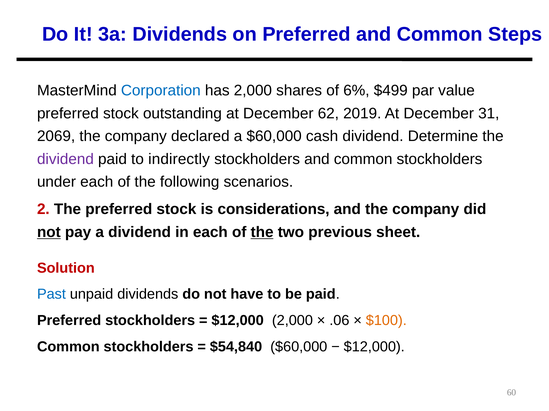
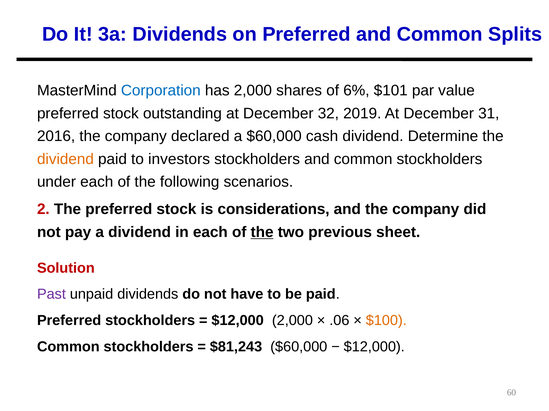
Steps: Steps -> Splits
$499: $499 -> $101
62: 62 -> 32
2069: 2069 -> 2016
dividend at (65, 159) colour: purple -> orange
indirectly: indirectly -> investors
not at (49, 233) underline: present -> none
Past colour: blue -> purple
$54,840: $54,840 -> $81,243
